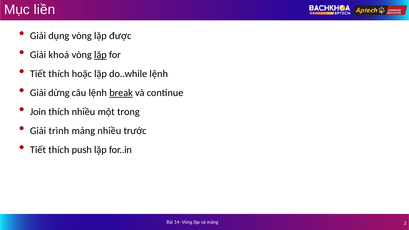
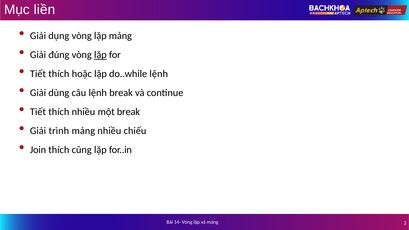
lặp được: được -> mảng
khoá: khoá -> đúng
dừng: dừng -> dùng
break at (121, 93) underline: present -> none
Join at (38, 112): Join -> Tiết
một trong: trong -> break
trước: trước -> chiếu
Tiết at (38, 150): Tiết -> Join
push: push -> cũng
